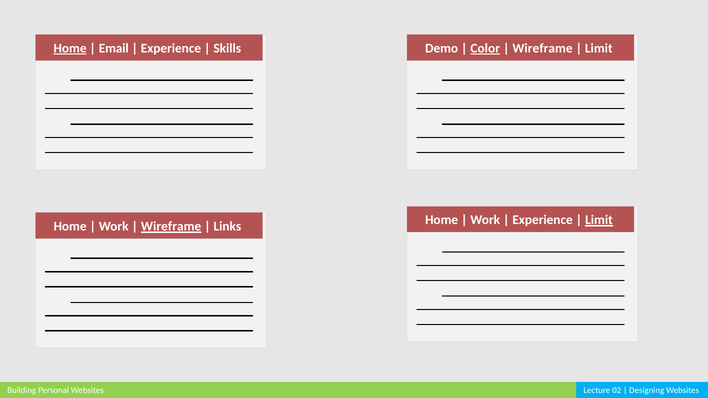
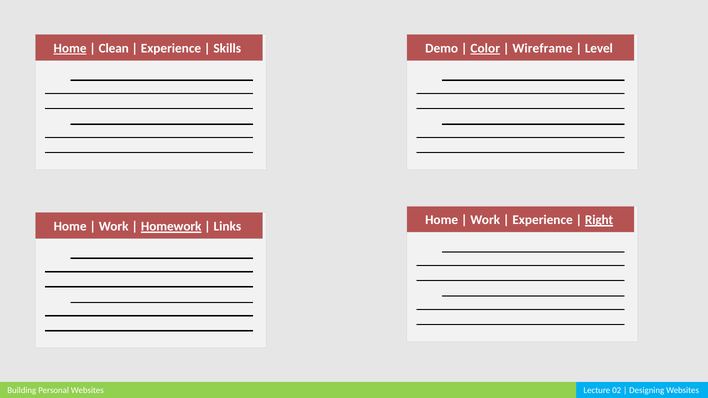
Email: Email -> Clean
Limit at (599, 48): Limit -> Level
Limit at (599, 220): Limit -> Right
Wireframe at (171, 226): Wireframe -> Homework
